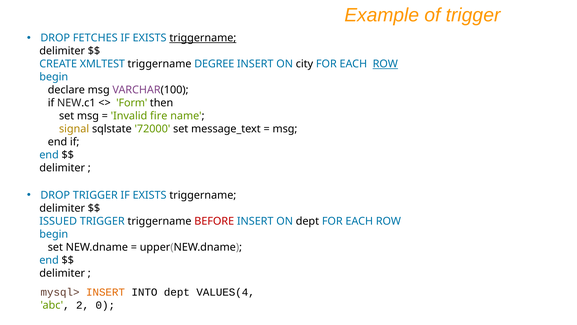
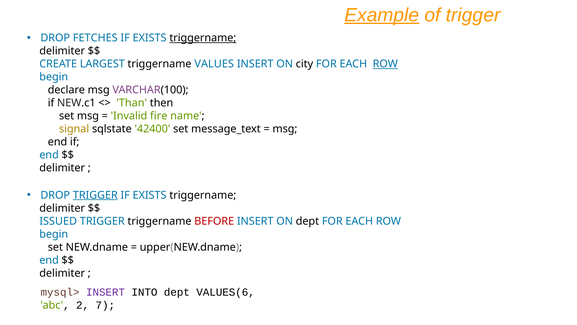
Example underline: none -> present
XMLTEST: XMLTEST -> LARGEST
DEGREE: DEGREE -> VALUES
Form: Form -> Than
72000: 72000 -> 42400
TRIGGER at (95, 195) underline: none -> present
INSERT at (105, 292) colour: orange -> purple
VALUES(4: VALUES(4 -> VALUES(6
0: 0 -> 7
